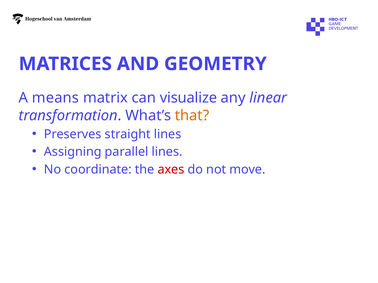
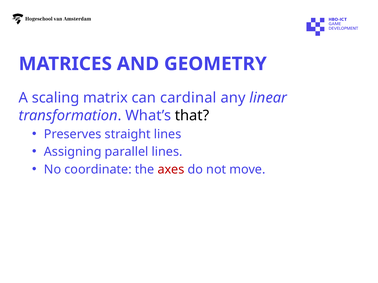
means: means -> scaling
visualize: visualize -> cardinal
that colour: orange -> black
